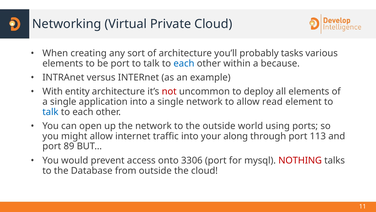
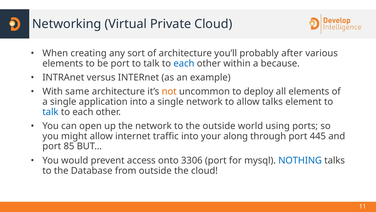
tasks: tasks -> after
entity: entity -> same
not colour: red -> orange
allow read: read -> talks
113: 113 -> 445
89: 89 -> 85
NOTHING colour: red -> blue
